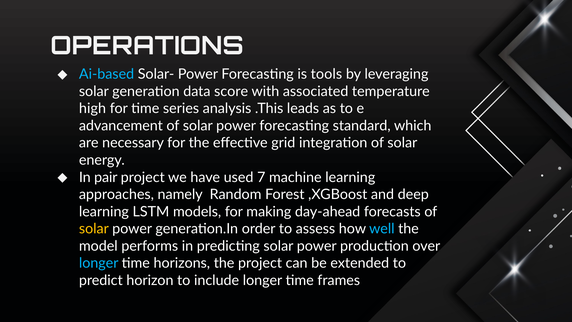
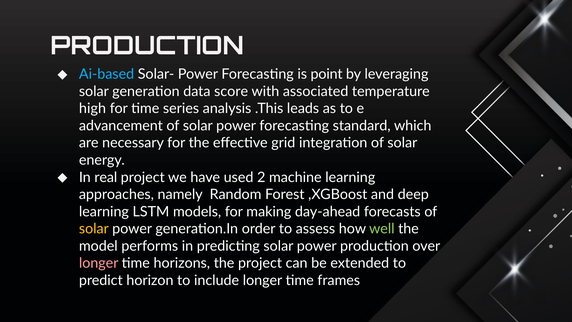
OPERATIONS at (147, 46): OPERATIONS -> PRODUCTION
tools: tools -> point
pair: pair -> real
7: 7 -> 2
well colour: light blue -> light green
longer at (99, 263) colour: light blue -> pink
